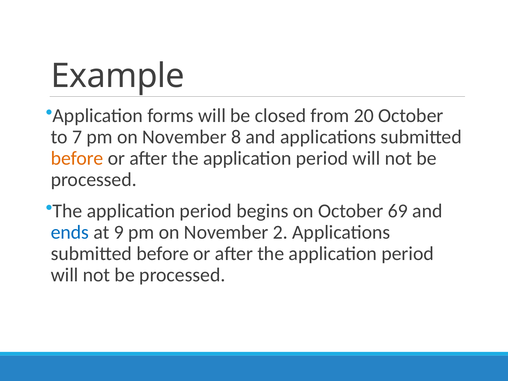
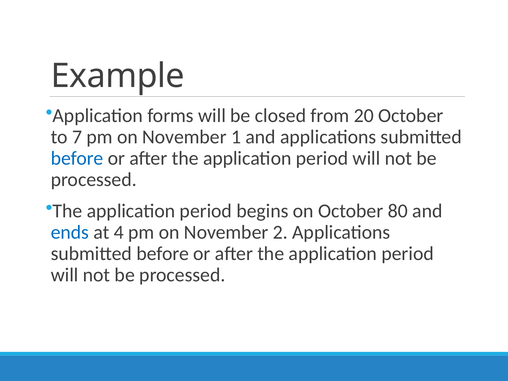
8: 8 -> 1
before at (77, 158) colour: orange -> blue
69: 69 -> 80
9: 9 -> 4
